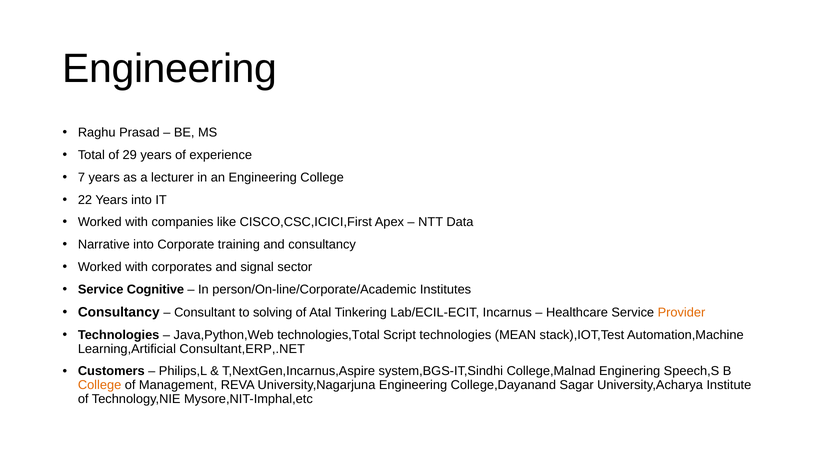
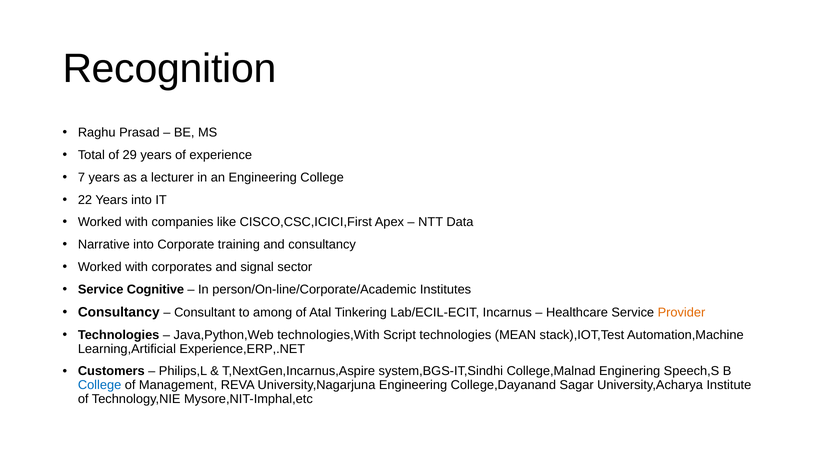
Engineering at (170, 69): Engineering -> Recognition
solving: solving -> among
technologies,Total: technologies,Total -> technologies,With
Consultant,ERP,.NET: Consultant,ERP,.NET -> Experience,ERP,.NET
College at (100, 385) colour: orange -> blue
